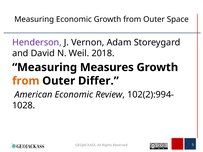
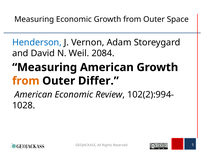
Henderson colour: purple -> blue
2018: 2018 -> 2084
Measuring Measures: Measures -> American
